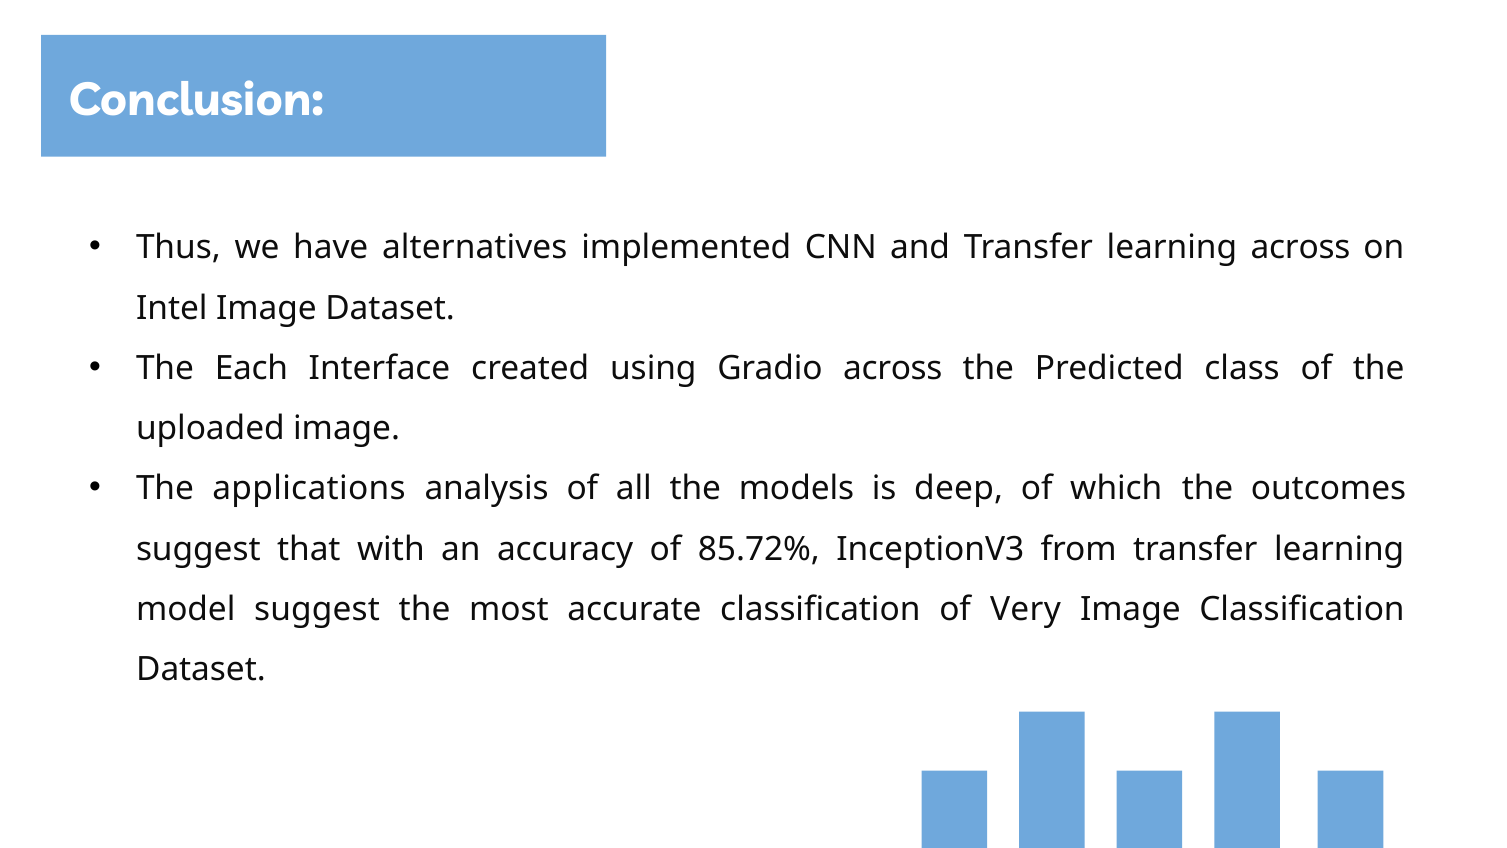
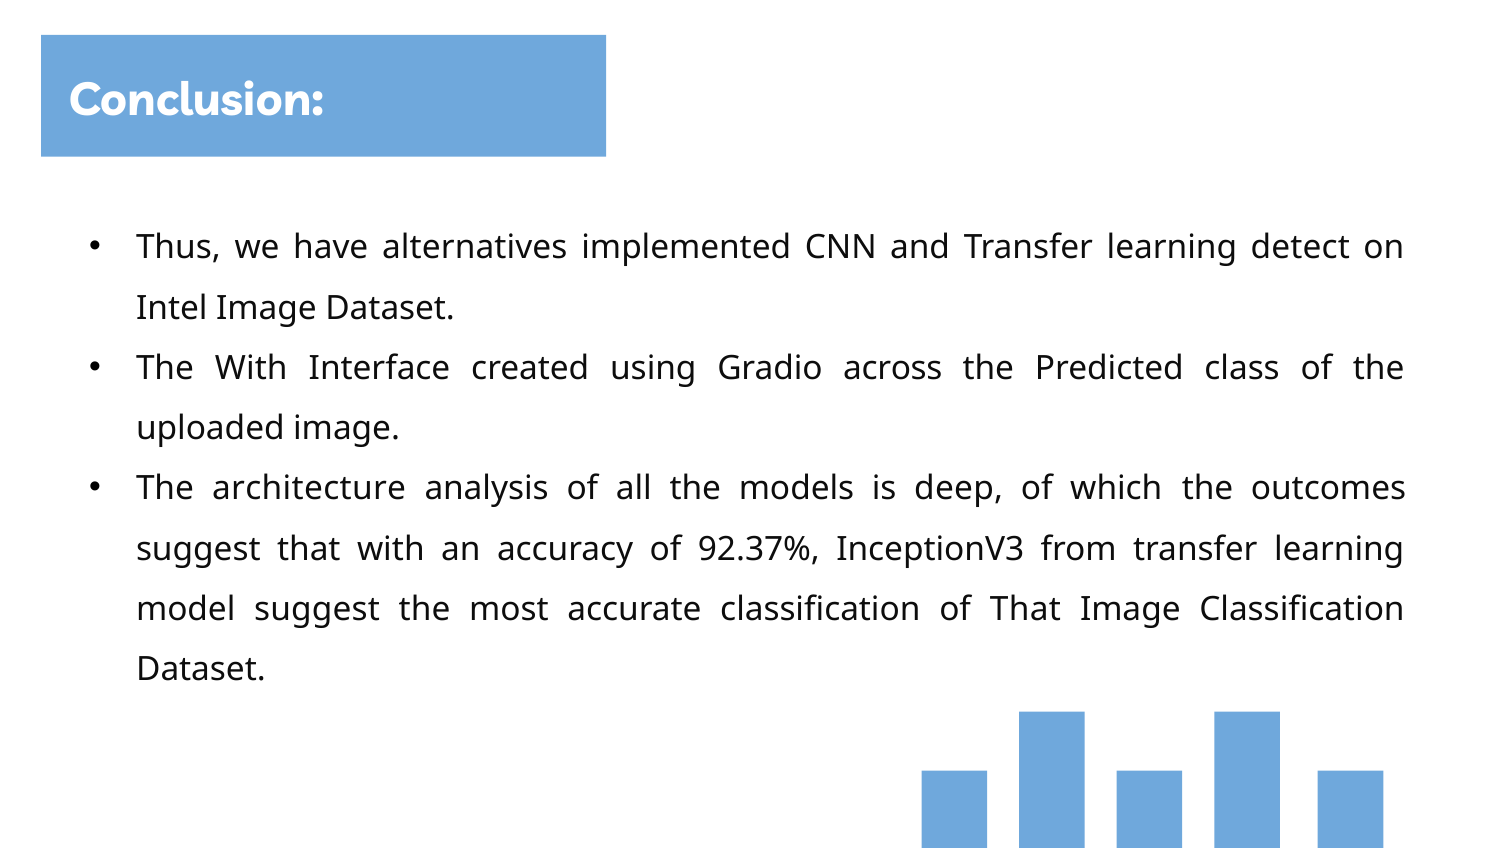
learning across: across -> detect
The Each: Each -> With
applications: applications -> architecture
85.72%: 85.72% -> 92.37%
of Very: Very -> That
